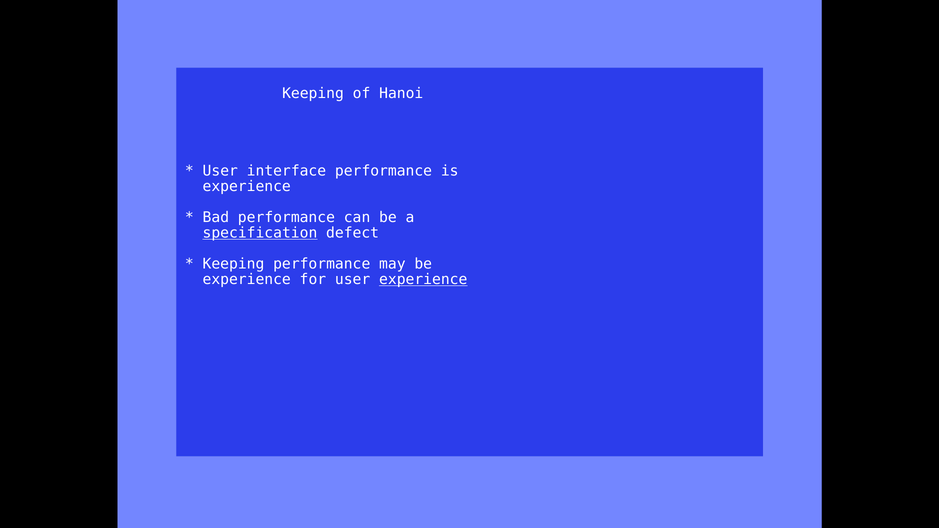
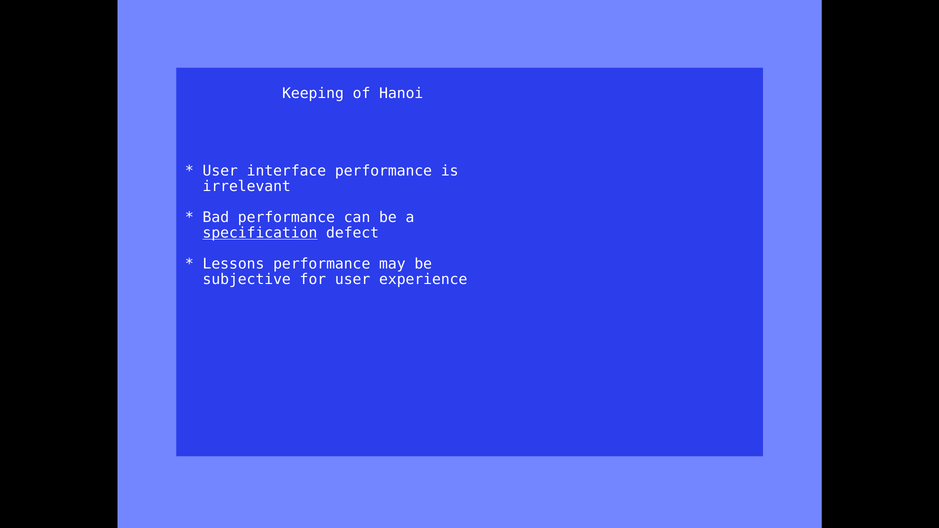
experience at (247, 187): experience -> irrelevant
Keeping at (233, 264): Keeping -> Lessons
experience at (247, 279): experience -> subjective
experience at (423, 279) underline: present -> none
